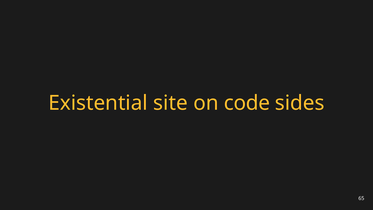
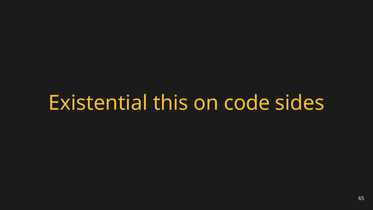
site: site -> this
